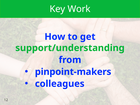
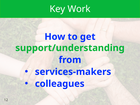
pinpoint-makers: pinpoint-makers -> services-makers
